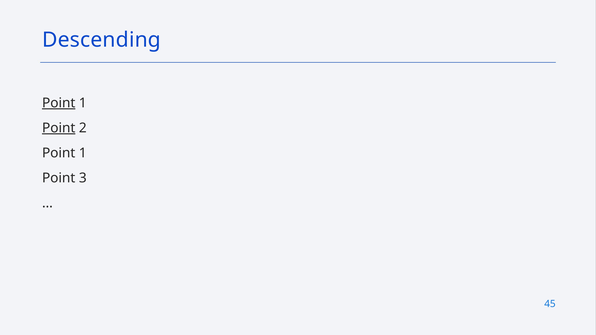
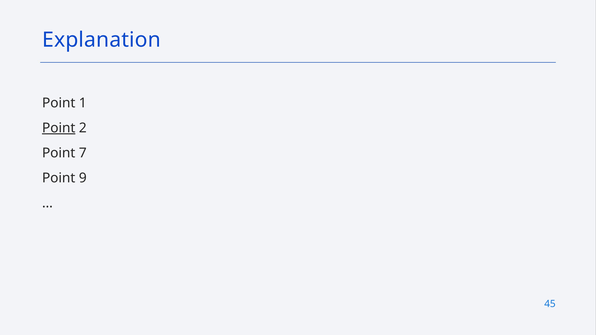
Descending: Descending -> Explanation
Point at (59, 103) underline: present -> none
1 at (83, 153): 1 -> 7
3: 3 -> 9
